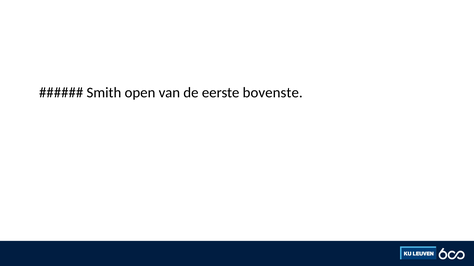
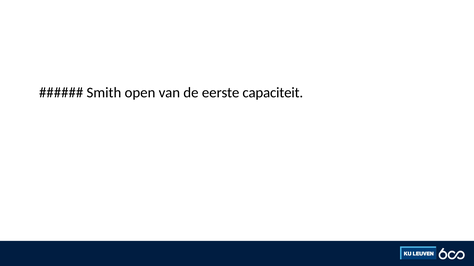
bovenste: bovenste -> capaciteit
